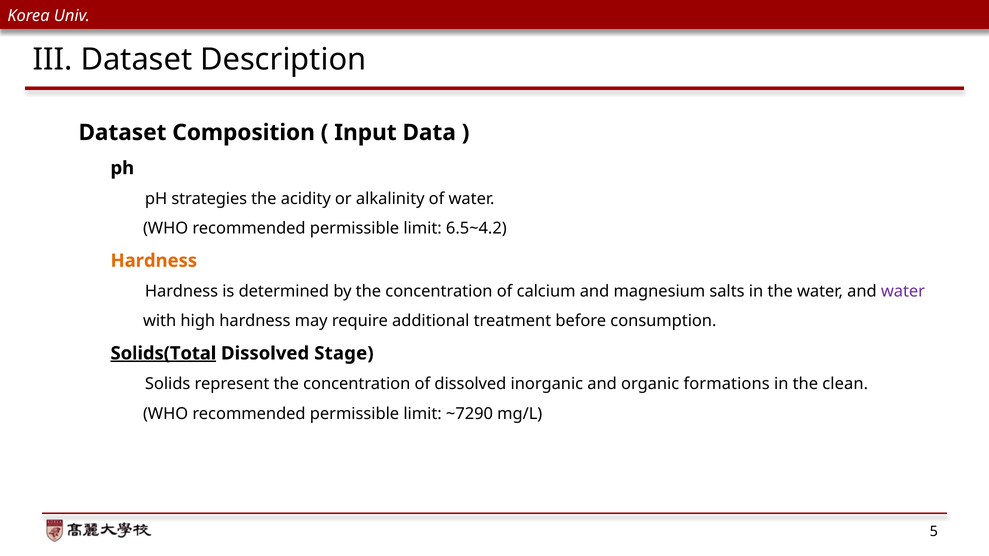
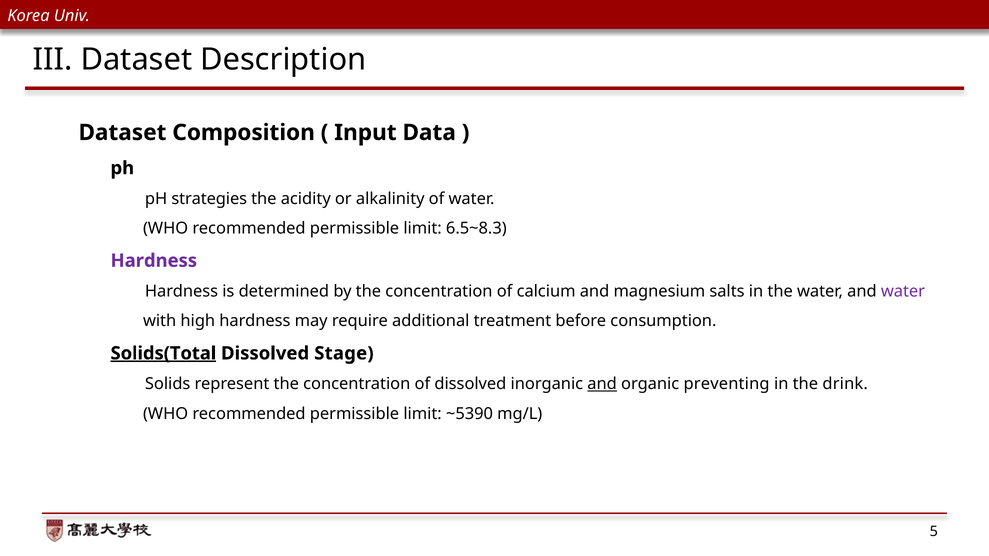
6.5~4.2: 6.5~4.2 -> 6.5~8.3
Hardness at (154, 261) colour: orange -> purple
and at (602, 384) underline: none -> present
formations: formations -> preventing
clean: clean -> drink
~7290: ~7290 -> ~5390
